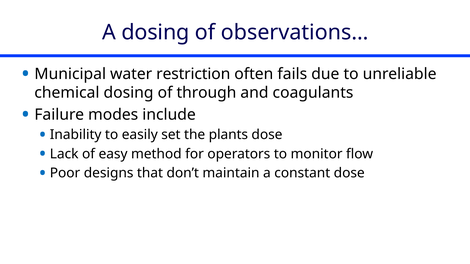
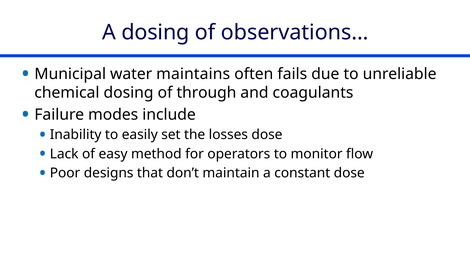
restriction: restriction -> maintains
plants: plants -> losses
